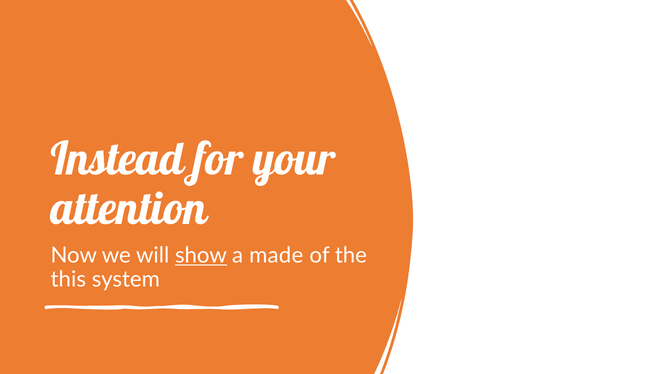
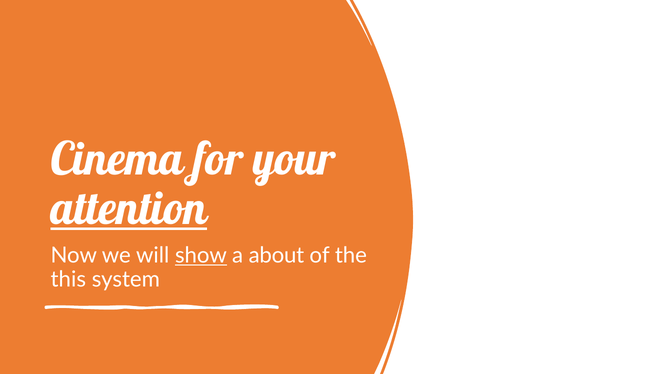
Instead: Instead -> Cinema
attention underline: none -> present
made: made -> about
